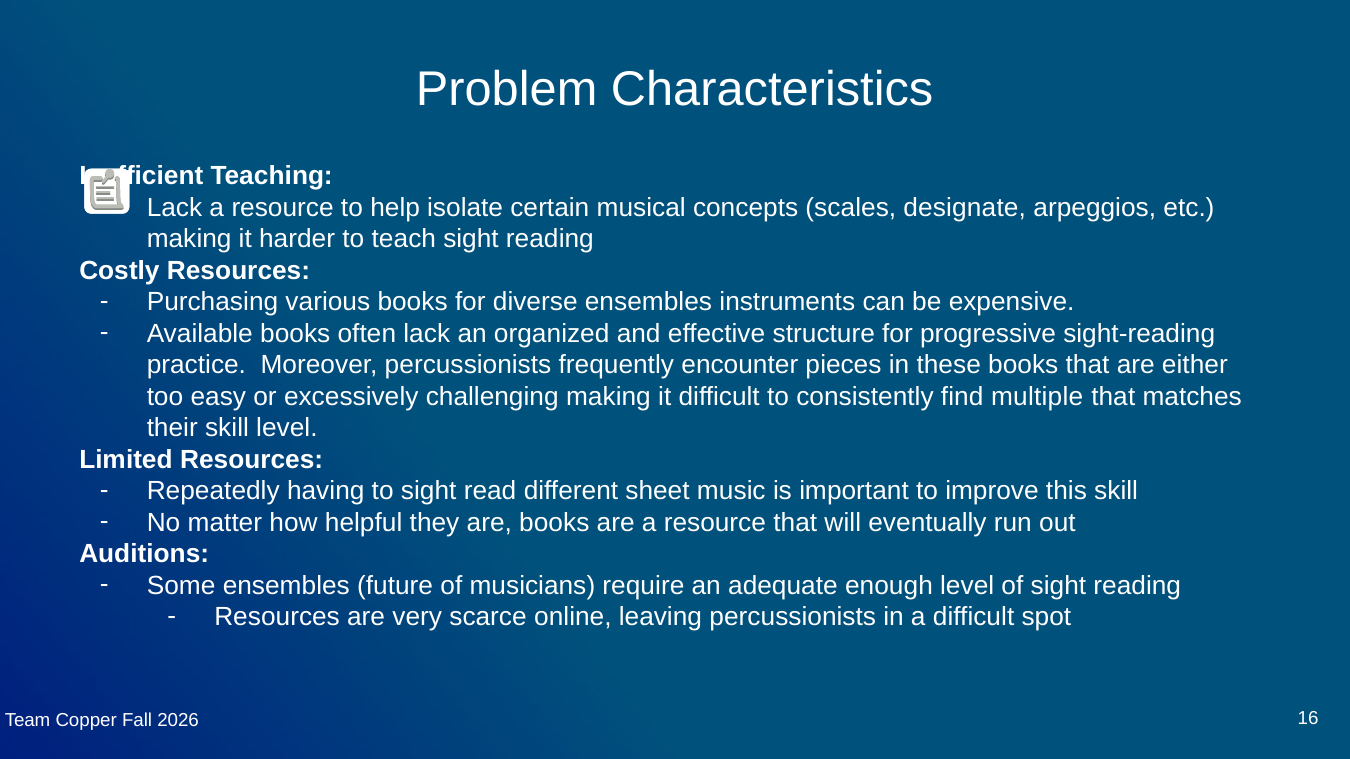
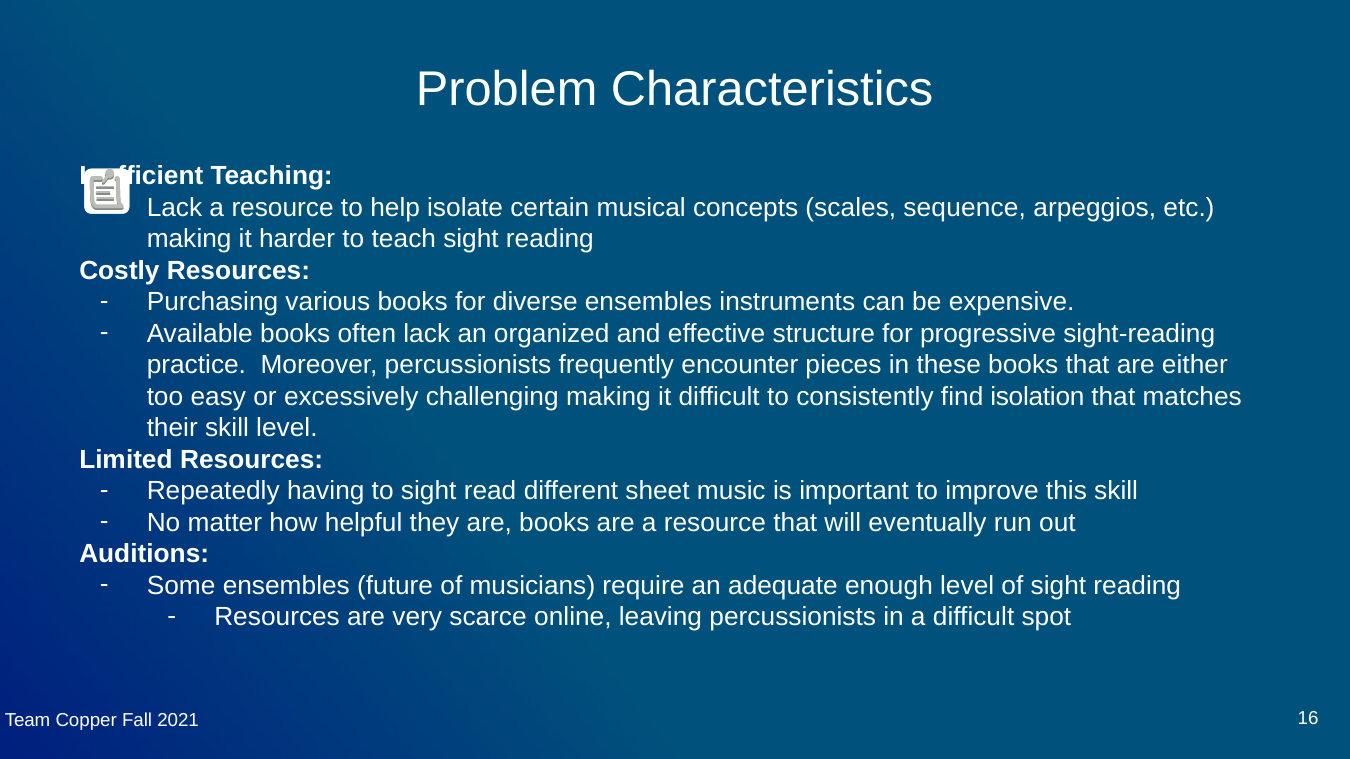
designate: designate -> sequence
multiple: multiple -> isolation
2026: 2026 -> 2021
